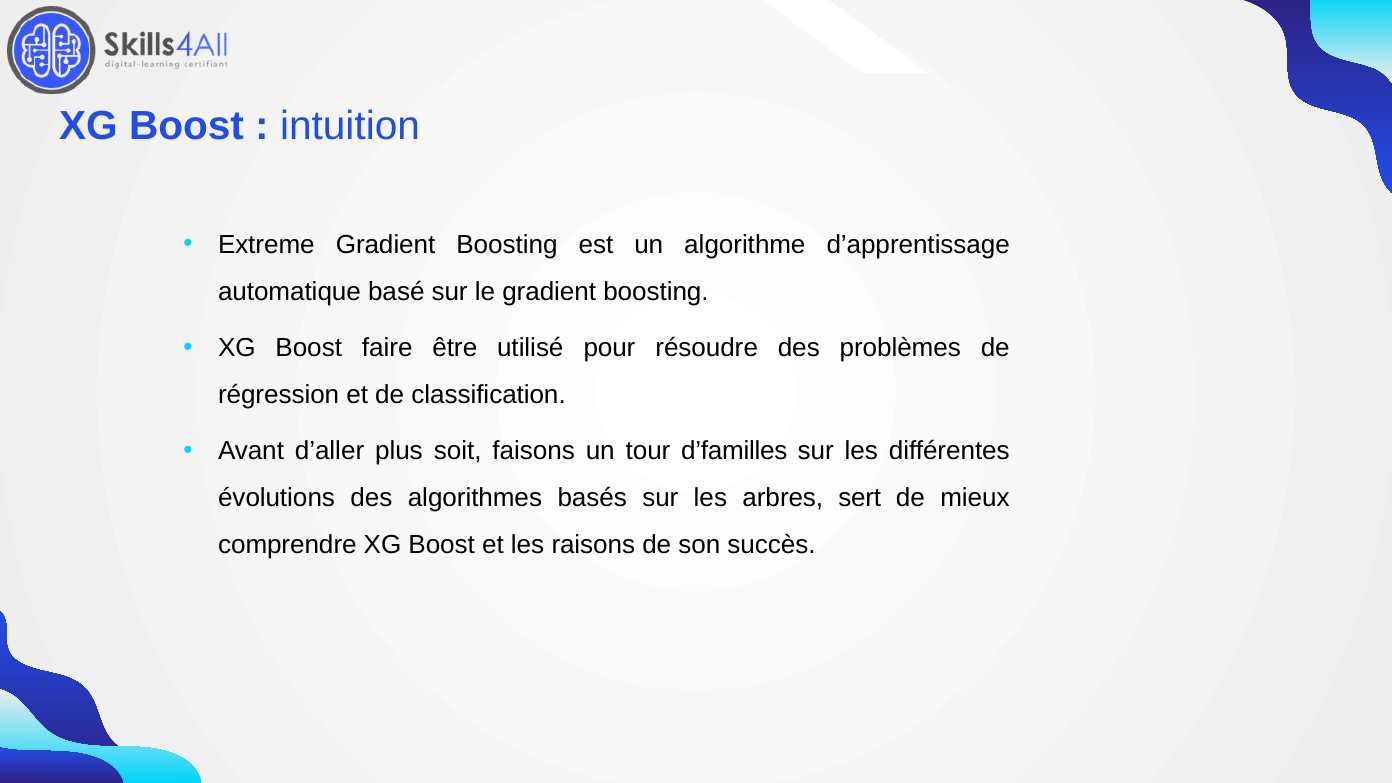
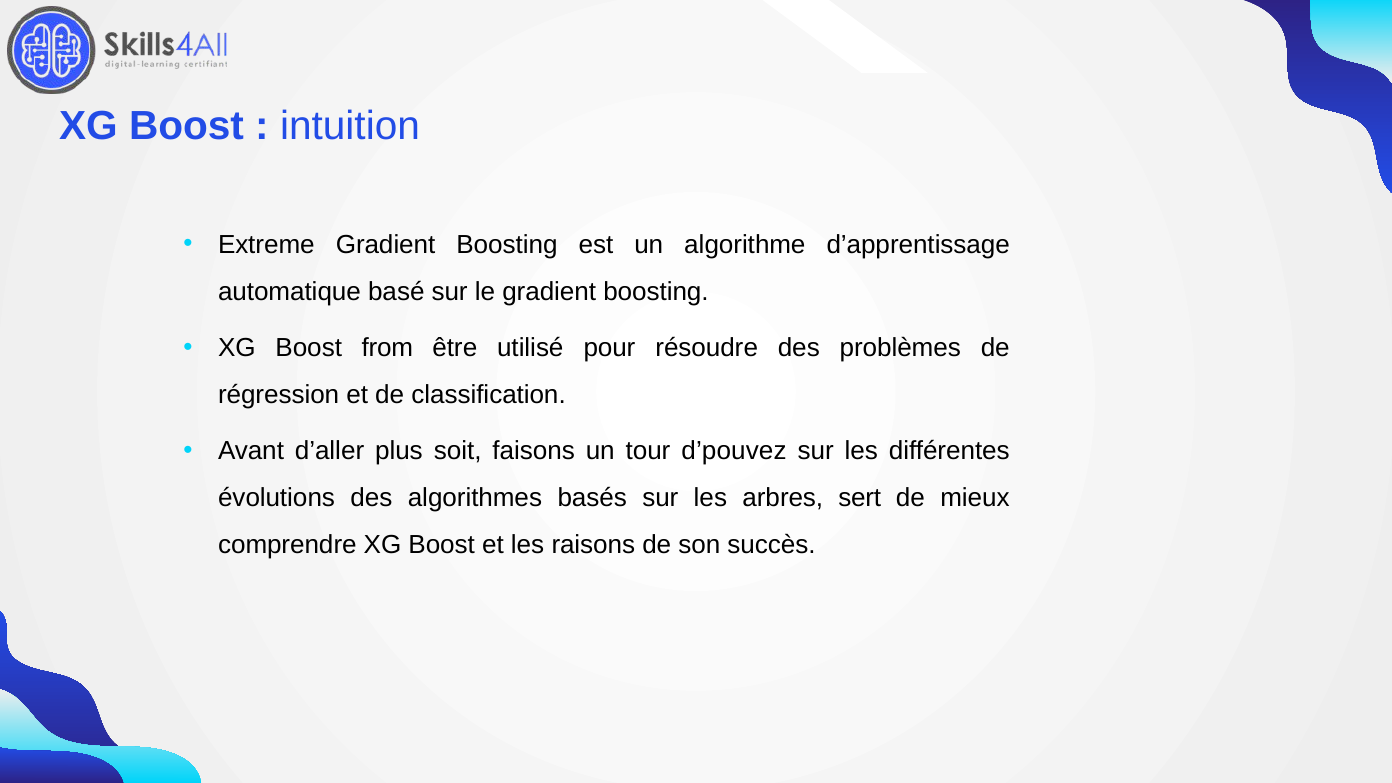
faire: faire -> from
d’familles: d’familles -> d’pouvez
